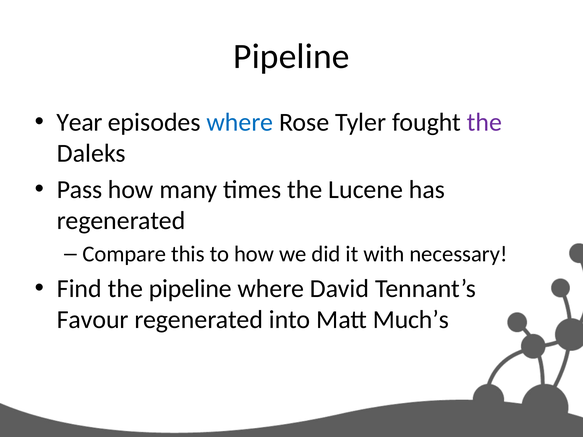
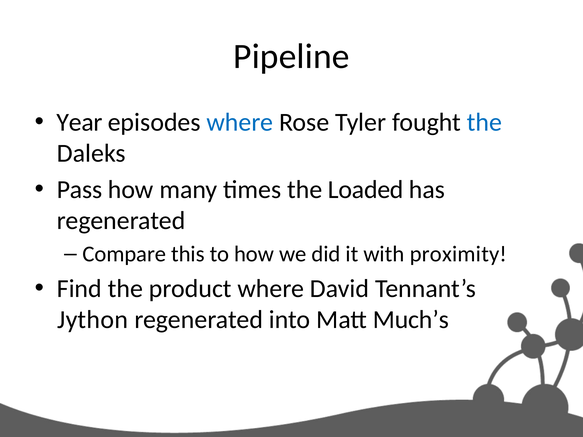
the at (484, 122) colour: purple -> blue
Lucene: Lucene -> Loaded
necessary: necessary -> proximity
the pipeline: pipeline -> product
Favour: Favour -> Jython
